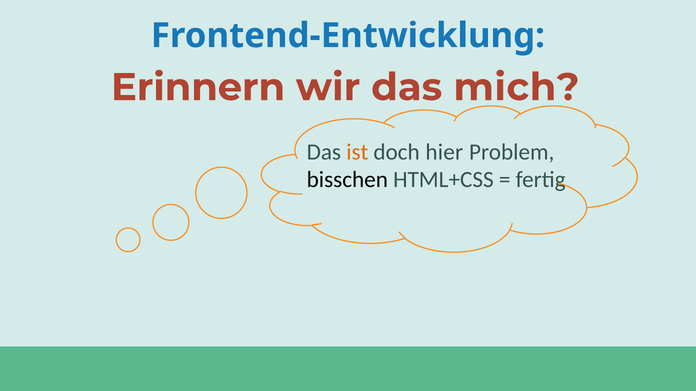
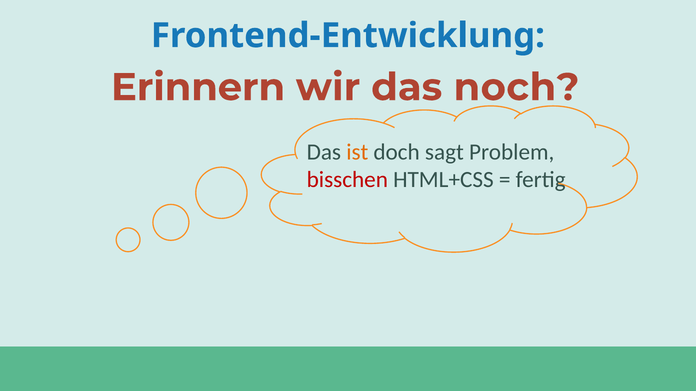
mich: mich -> noch
hier: hier -> sagt
bisschen colour: black -> red
